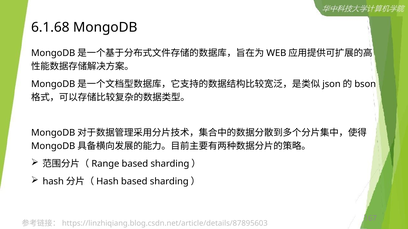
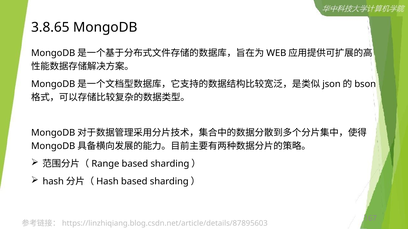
6.1.68: 6.1.68 -> 3.8.65
